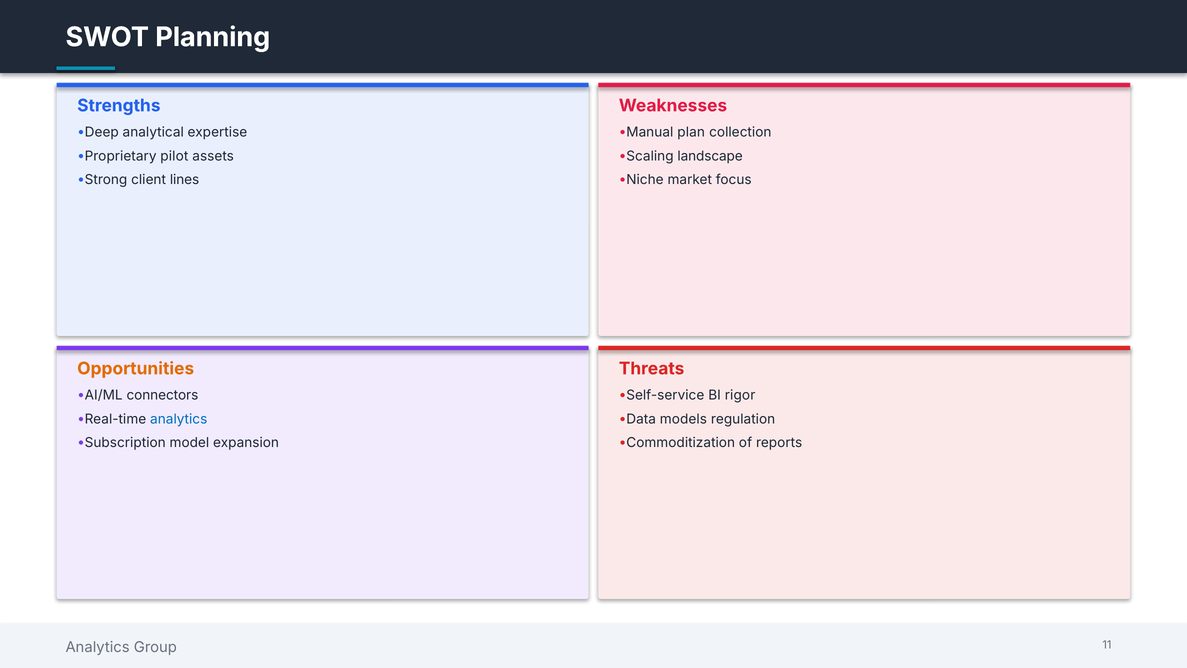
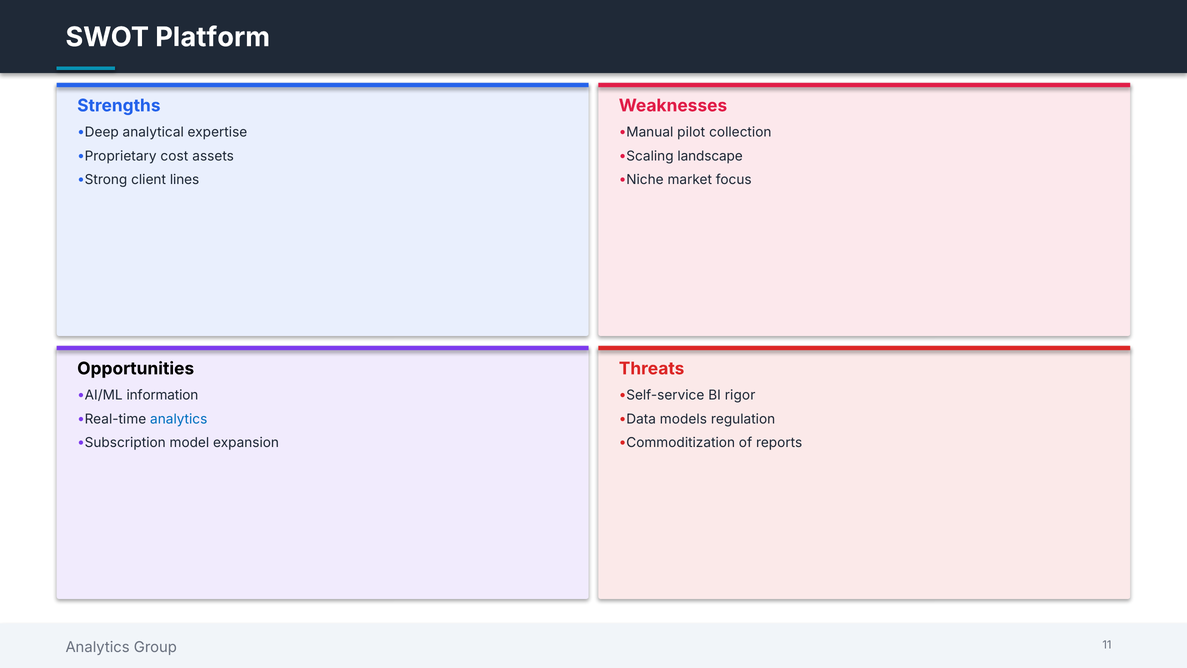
Planning: Planning -> Platform
plan: plan -> pilot
pilot: pilot -> cost
Opportunities colour: orange -> black
connectors: connectors -> information
